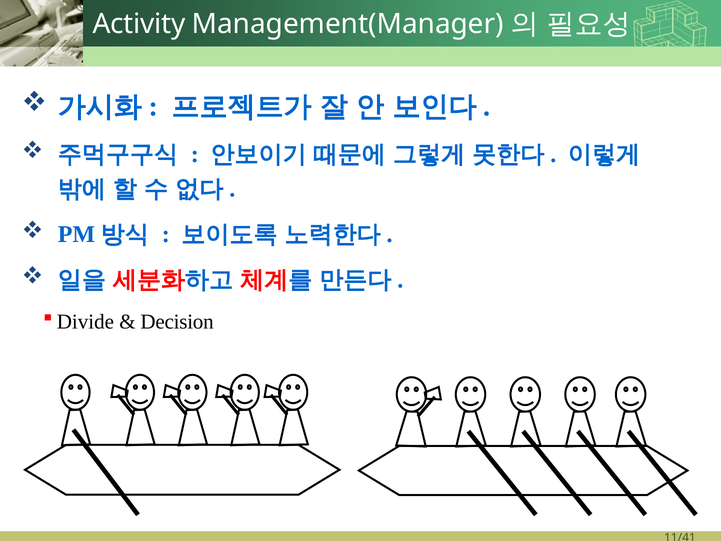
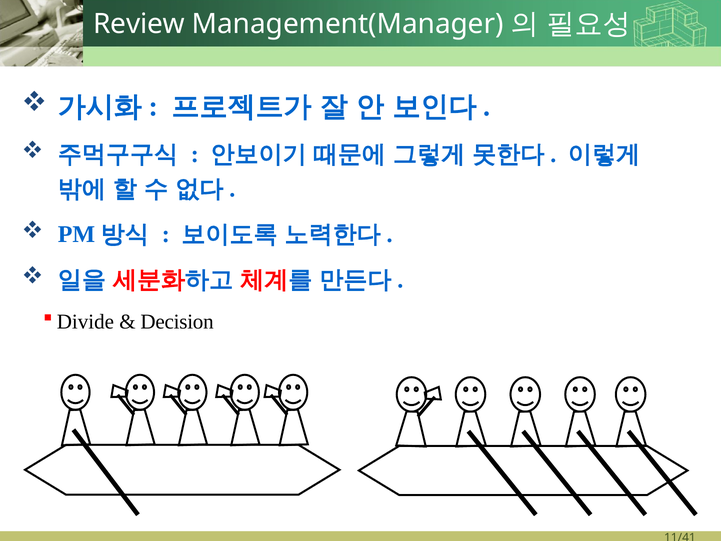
Activity: Activity -> Review
